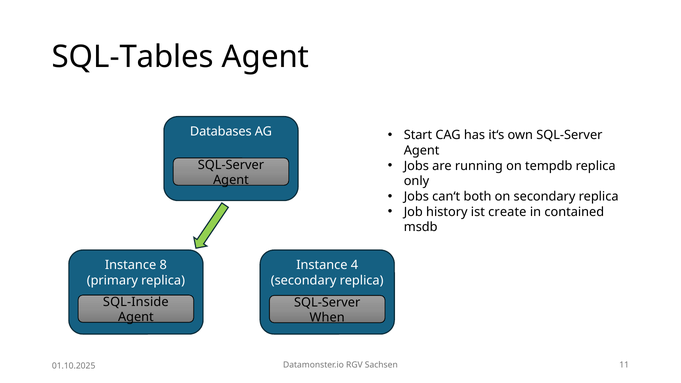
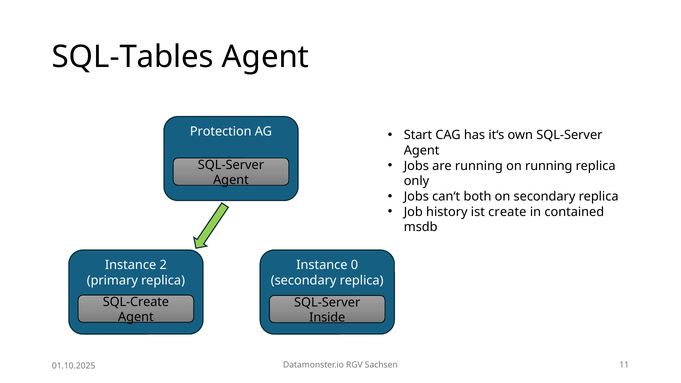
Databases: Databases -> Protection
on tempdb: tempdb -> running
8: 8 -> 2
4: 4 -> 0
SQL-Inside: SQL-Inside -> SQL-Create
When: When -> Inside
